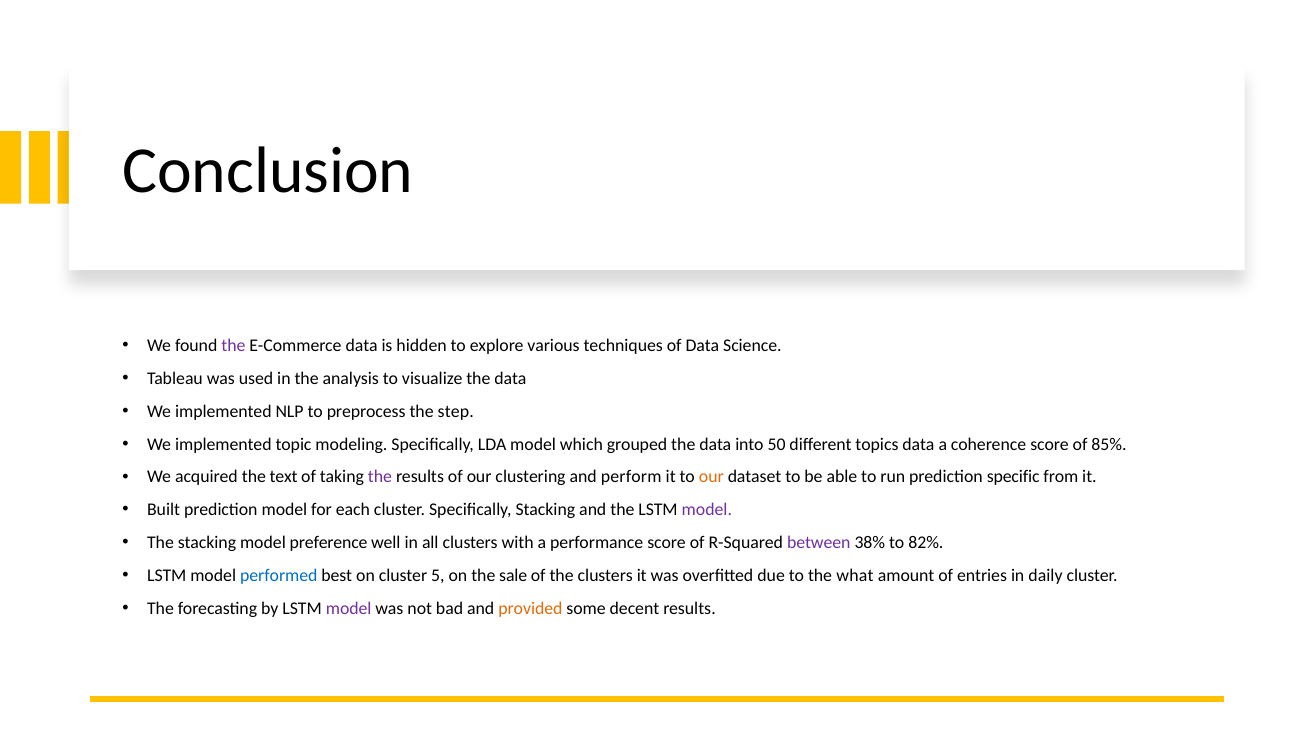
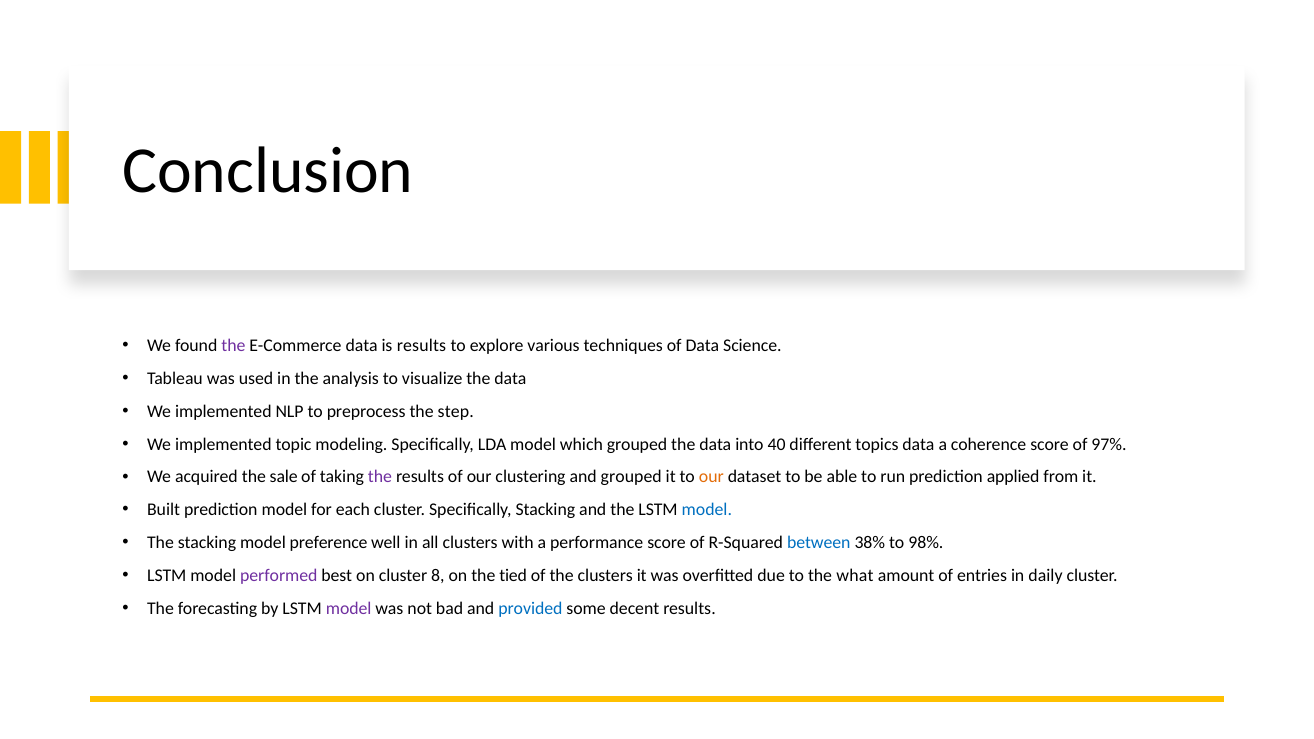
is hidden: hidden -> results
50: 50 -> 40
85%: 85% -> 97%
text: text -> sale
and perform: perform -> grouped
specific: specific -> applied
model at (707, 510) colour: purple -> blue
between colour: purple -> blue
82%: 82% -> 98%
performed colour: blue -> purple
5: 5 -> 8
sale: sale -> tied
provided colour: orange -> blue
